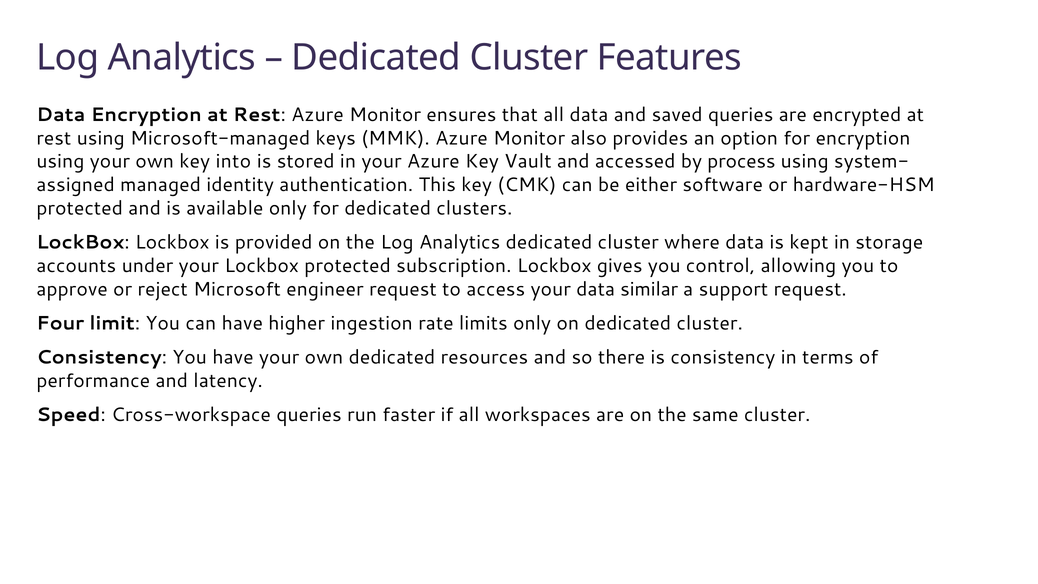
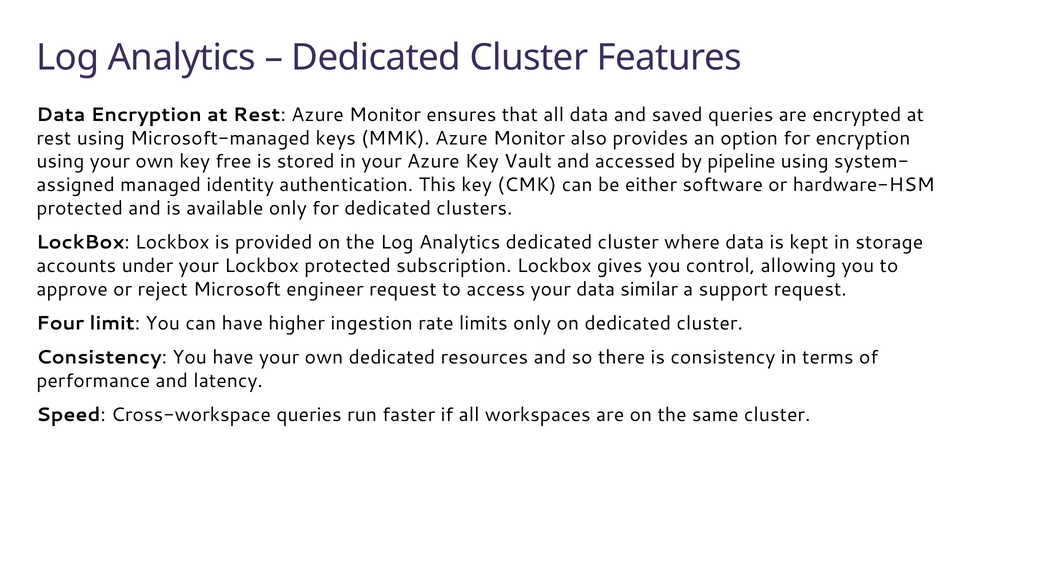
into: into -> free
process: process -> pipeline
